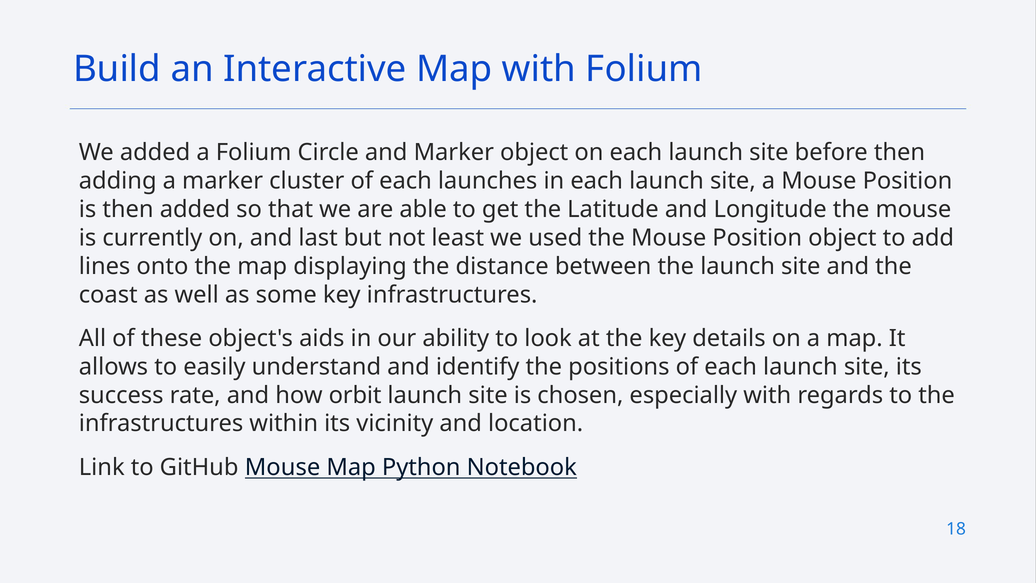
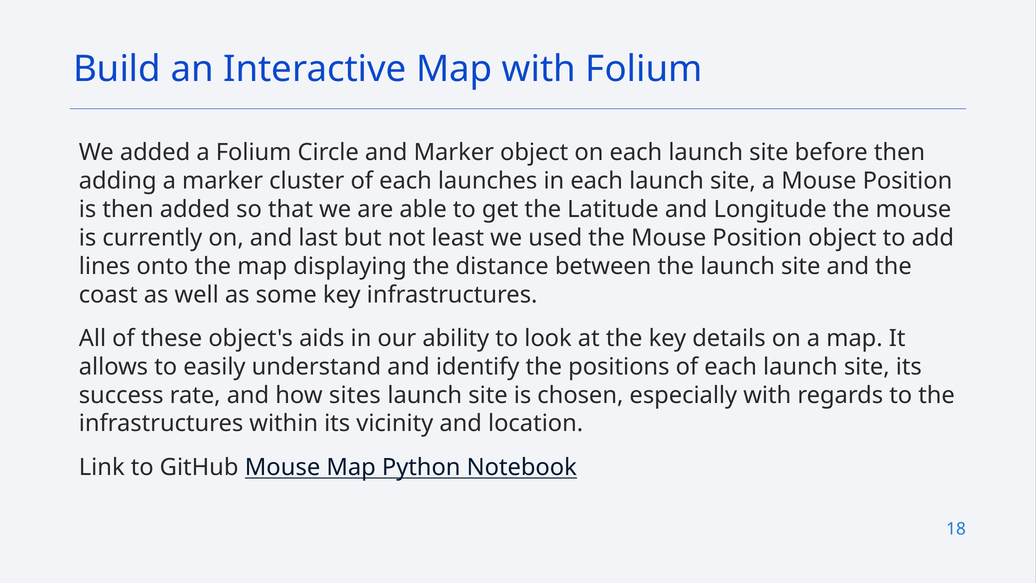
orbit: orbit -> sites
